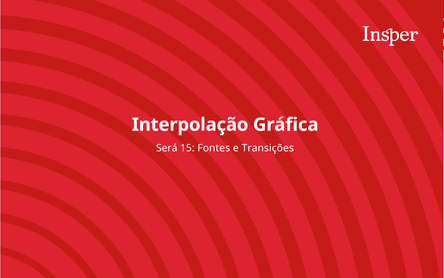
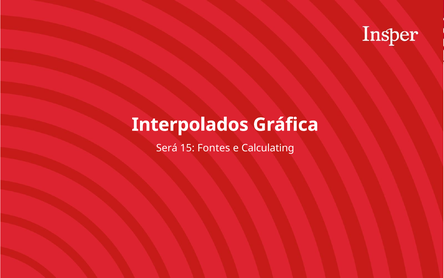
Interpolação: Interpolação -> Interpolados
Transições: Transições -> Calculating
